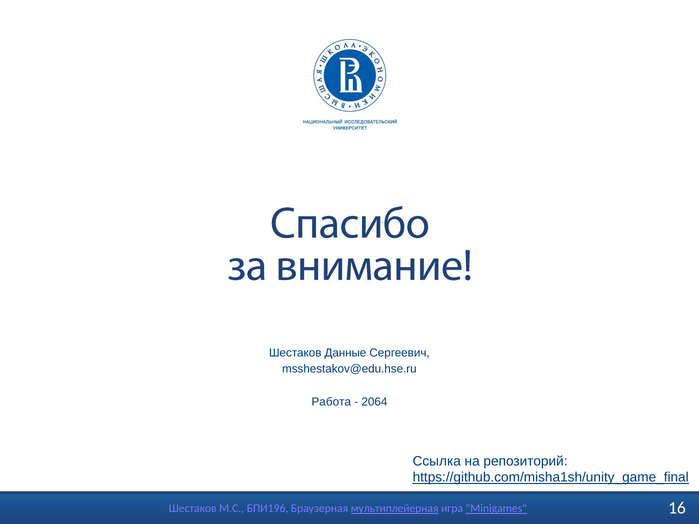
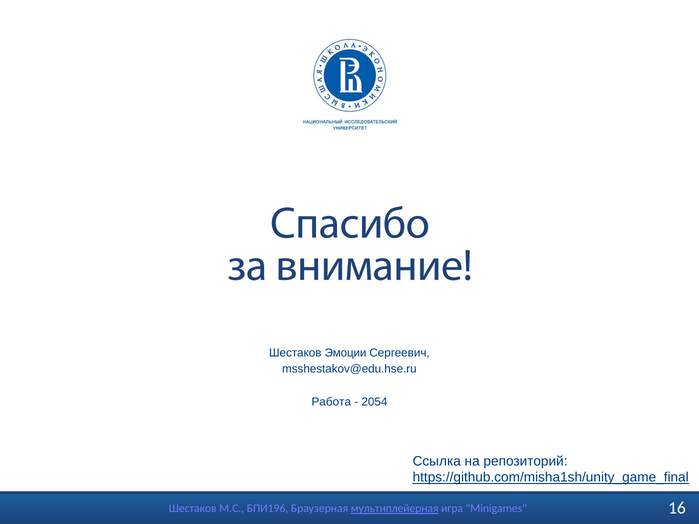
Данные: Данные -> Эмоции
2064: 2064 -> 2054
Minigames underline: present -> none
